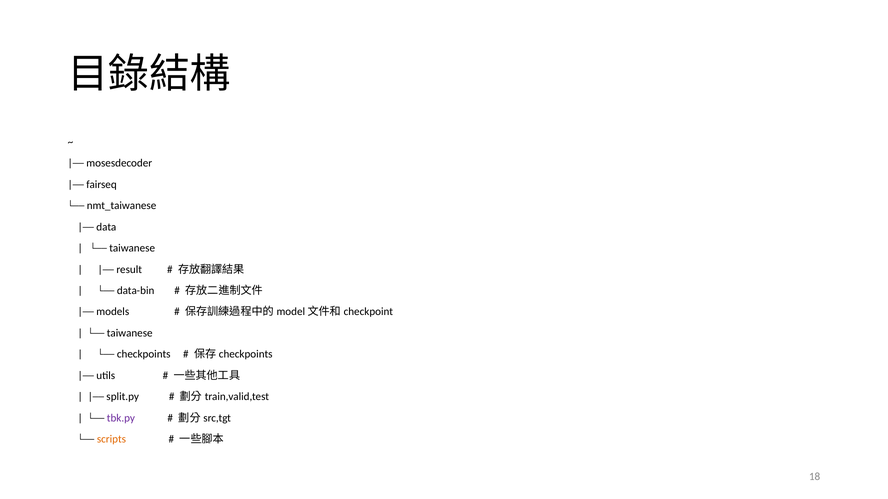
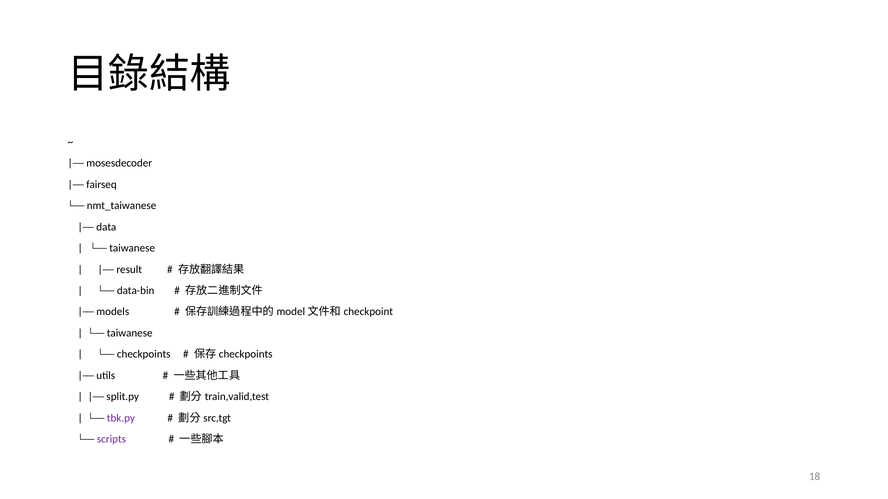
scripts colour: orange -> purple
